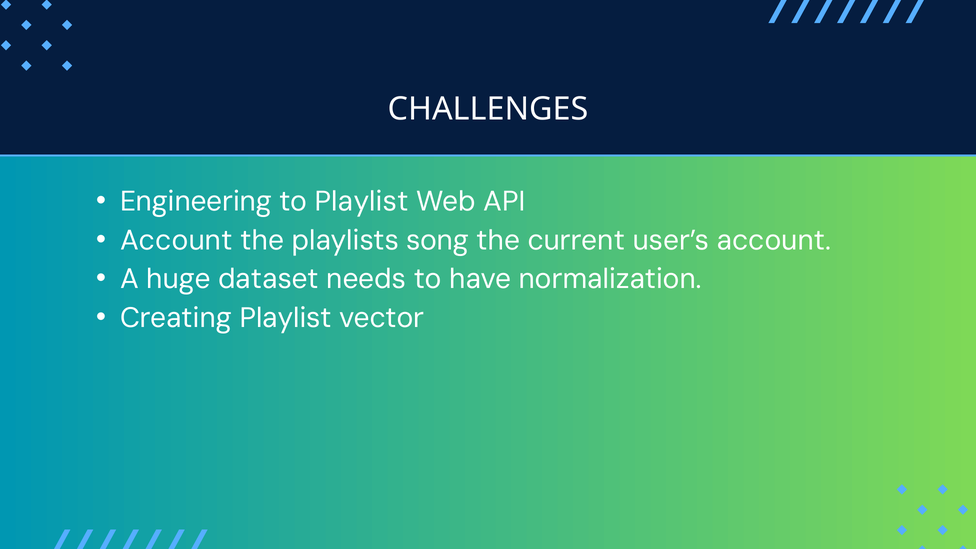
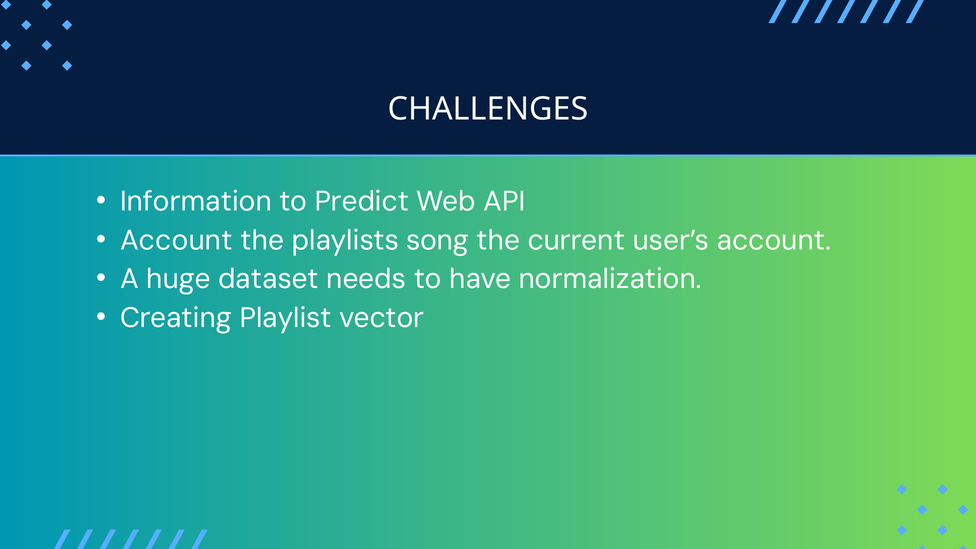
Engineering: Engineering -> Information
to Playlist: Playlist -> Predict
